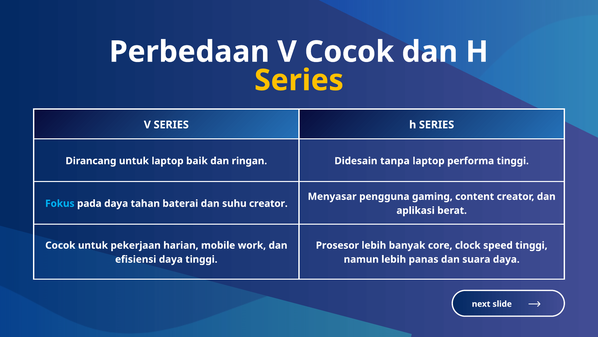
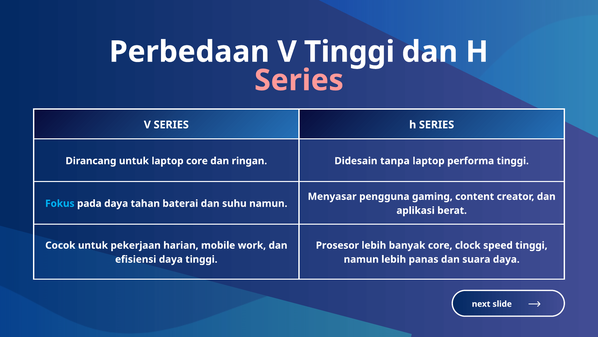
V Cocok: Cocok -> Tinggi
Series at (299, 80) colour: yellow -> pink
laptop baik: baik -> core
suhu creator: creator -> namun
